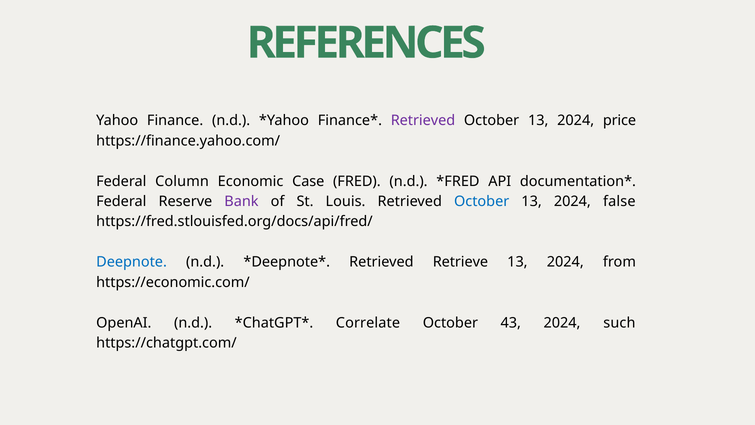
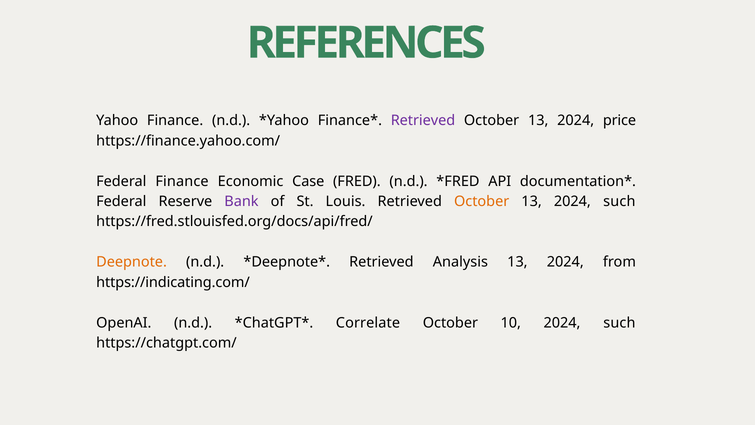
Federal Column: Column -> Finance
October at (482, 201) colour: blue -> orange
13 2024 false: false -> such
Deepnote colour: blue -> orange
Retrieve: Retrieve -> Analysis
https://economic.com/: https://economic.com/ -> https://indicating.com/
43: 43 -> 10
